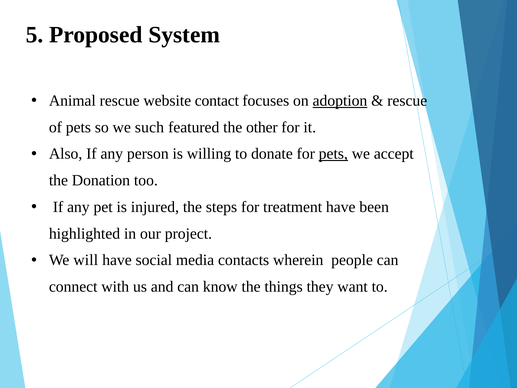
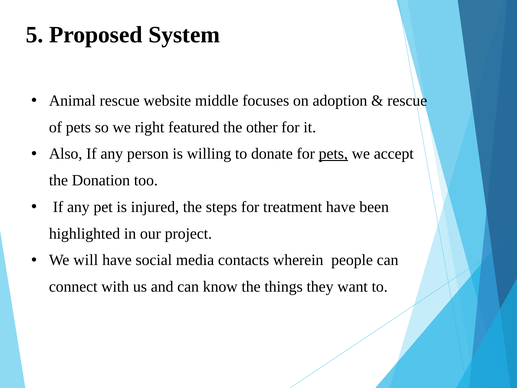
contact: contact -> middle
adoption underline: present -> none
such: such -> right
